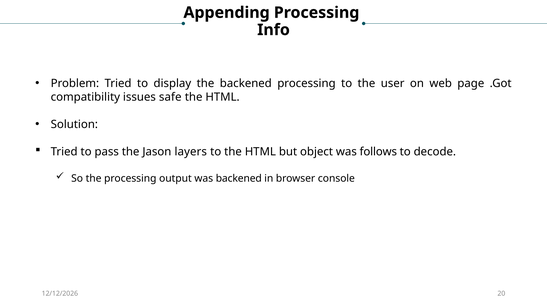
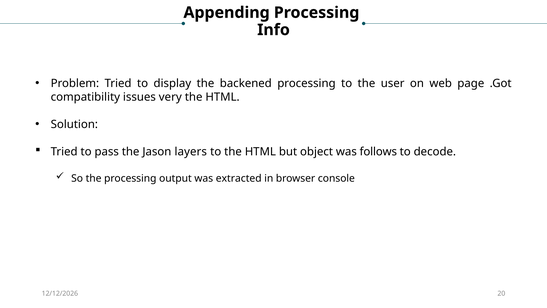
safe: safe -> very
was backened: backened -> extracted
